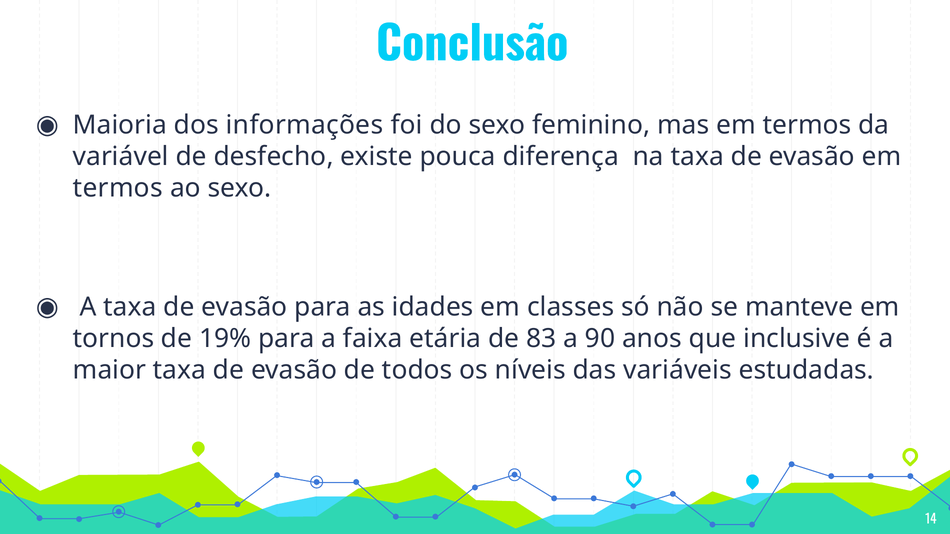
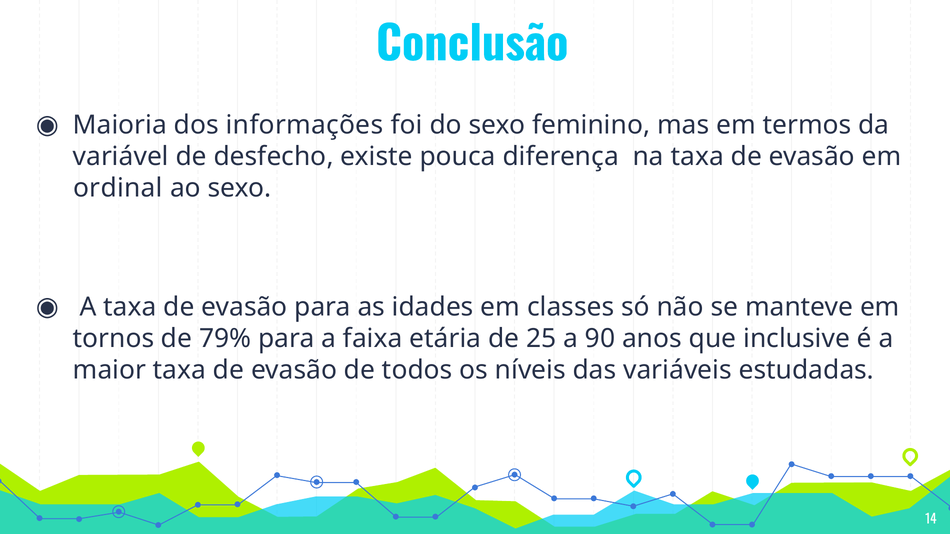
termos at (118, 188): termos -> ordinal
19%: 19% -> 79%
83: 83 -> 25
